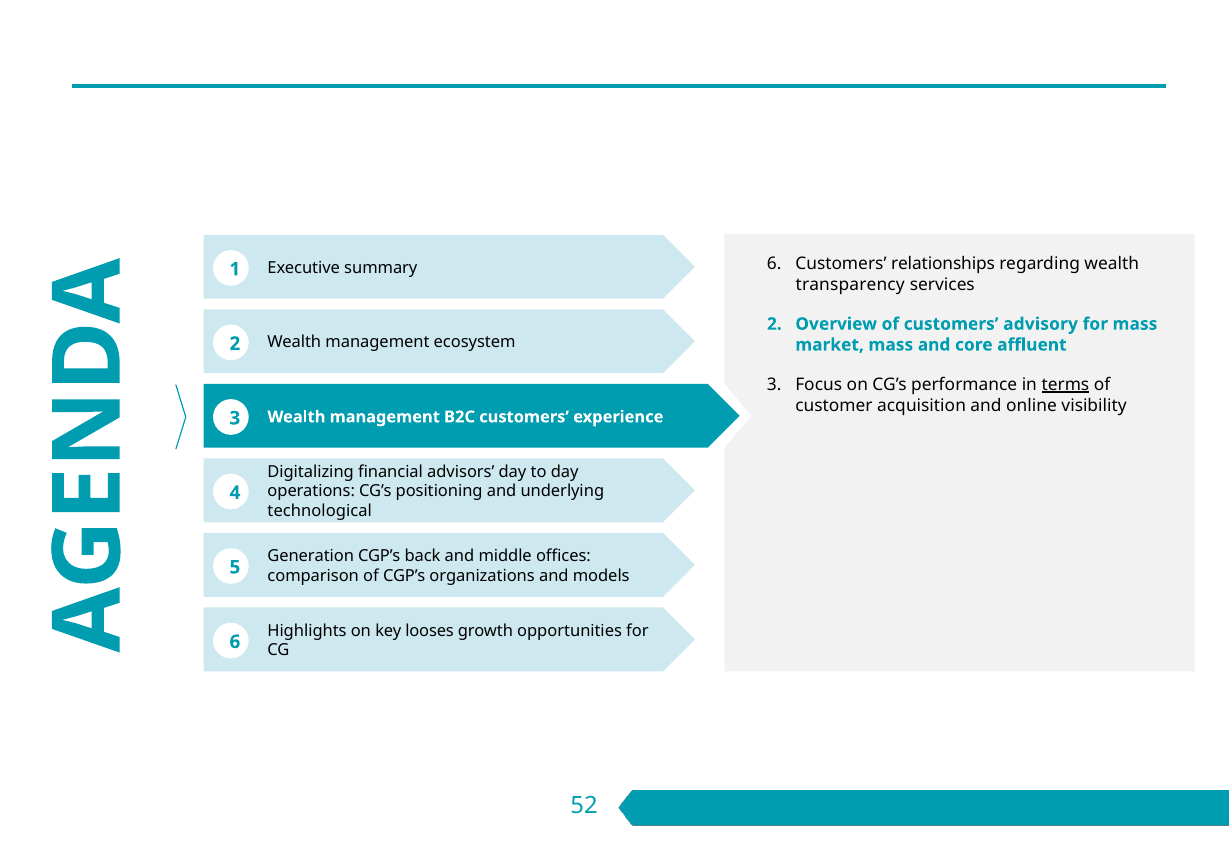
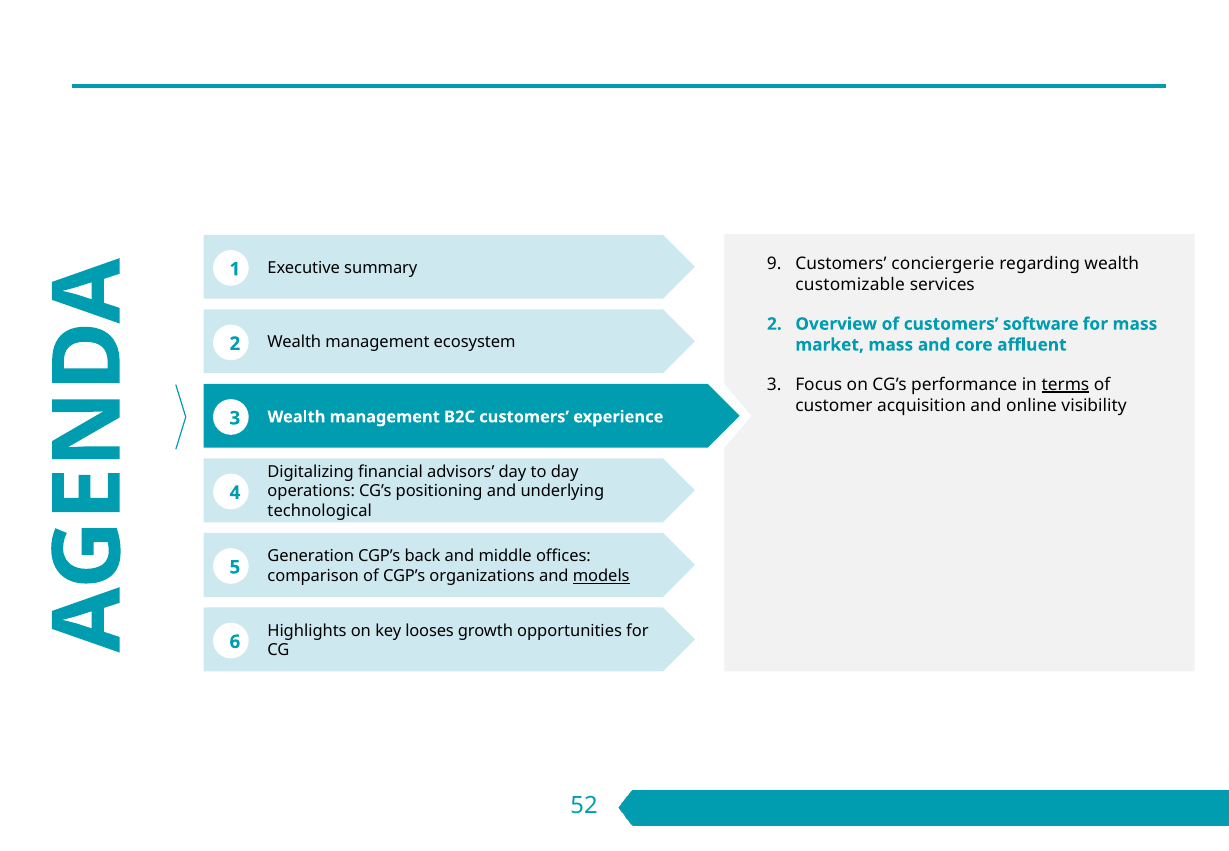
6 at (774, 263): 6 -> 9
relationships: relationships -> conciergerie
transparency: transparency -> customizable
advisory: advisory -> software
models underline: none -> present
